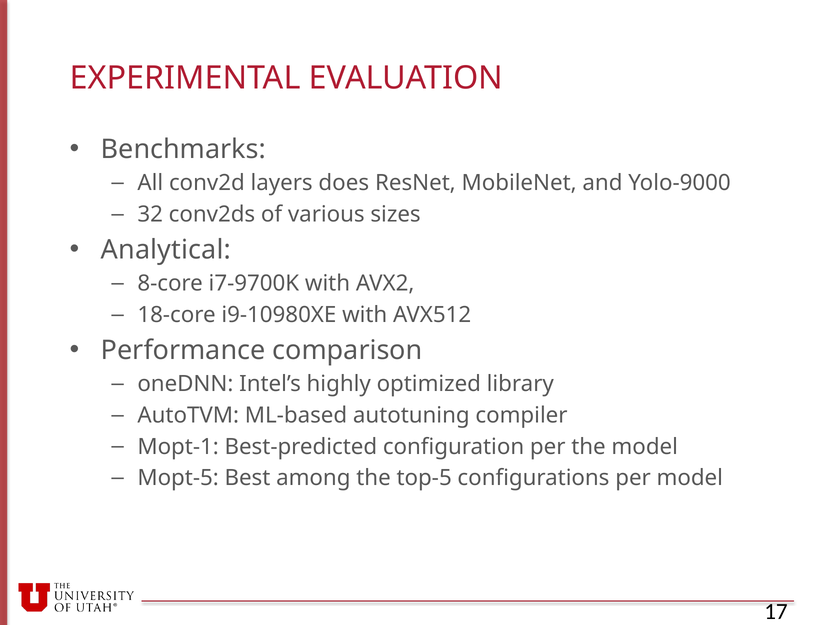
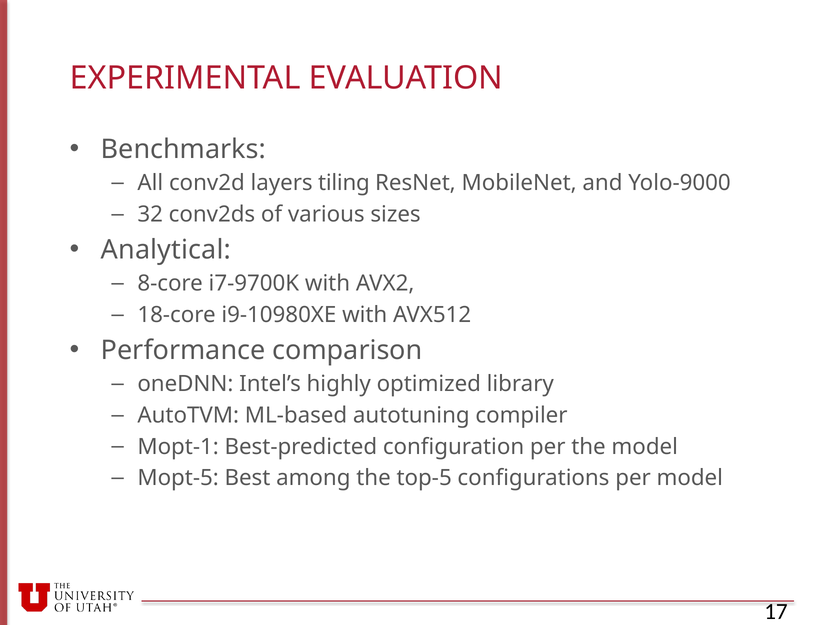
does: does -> tiling
